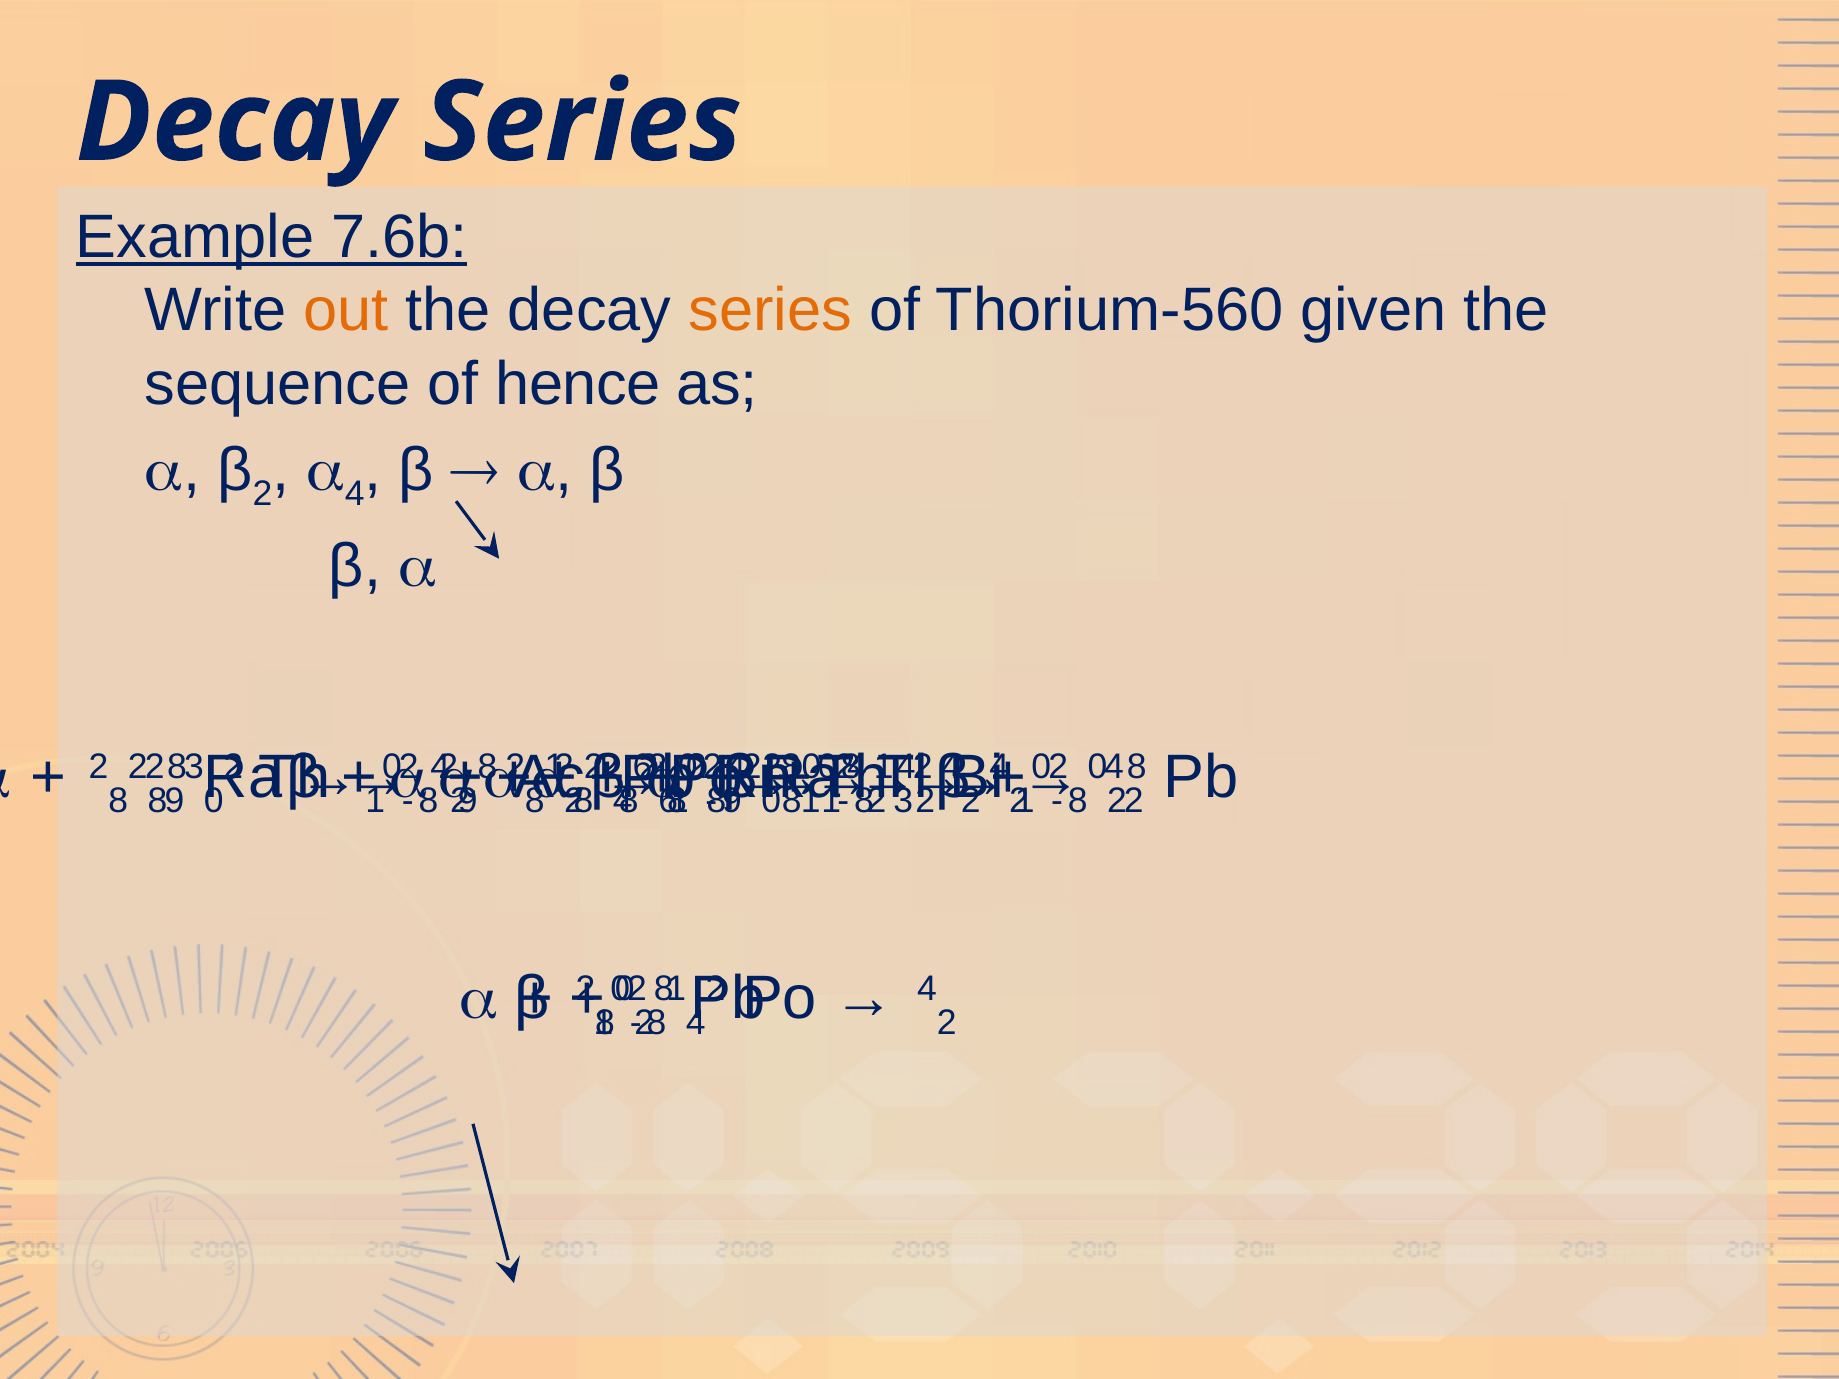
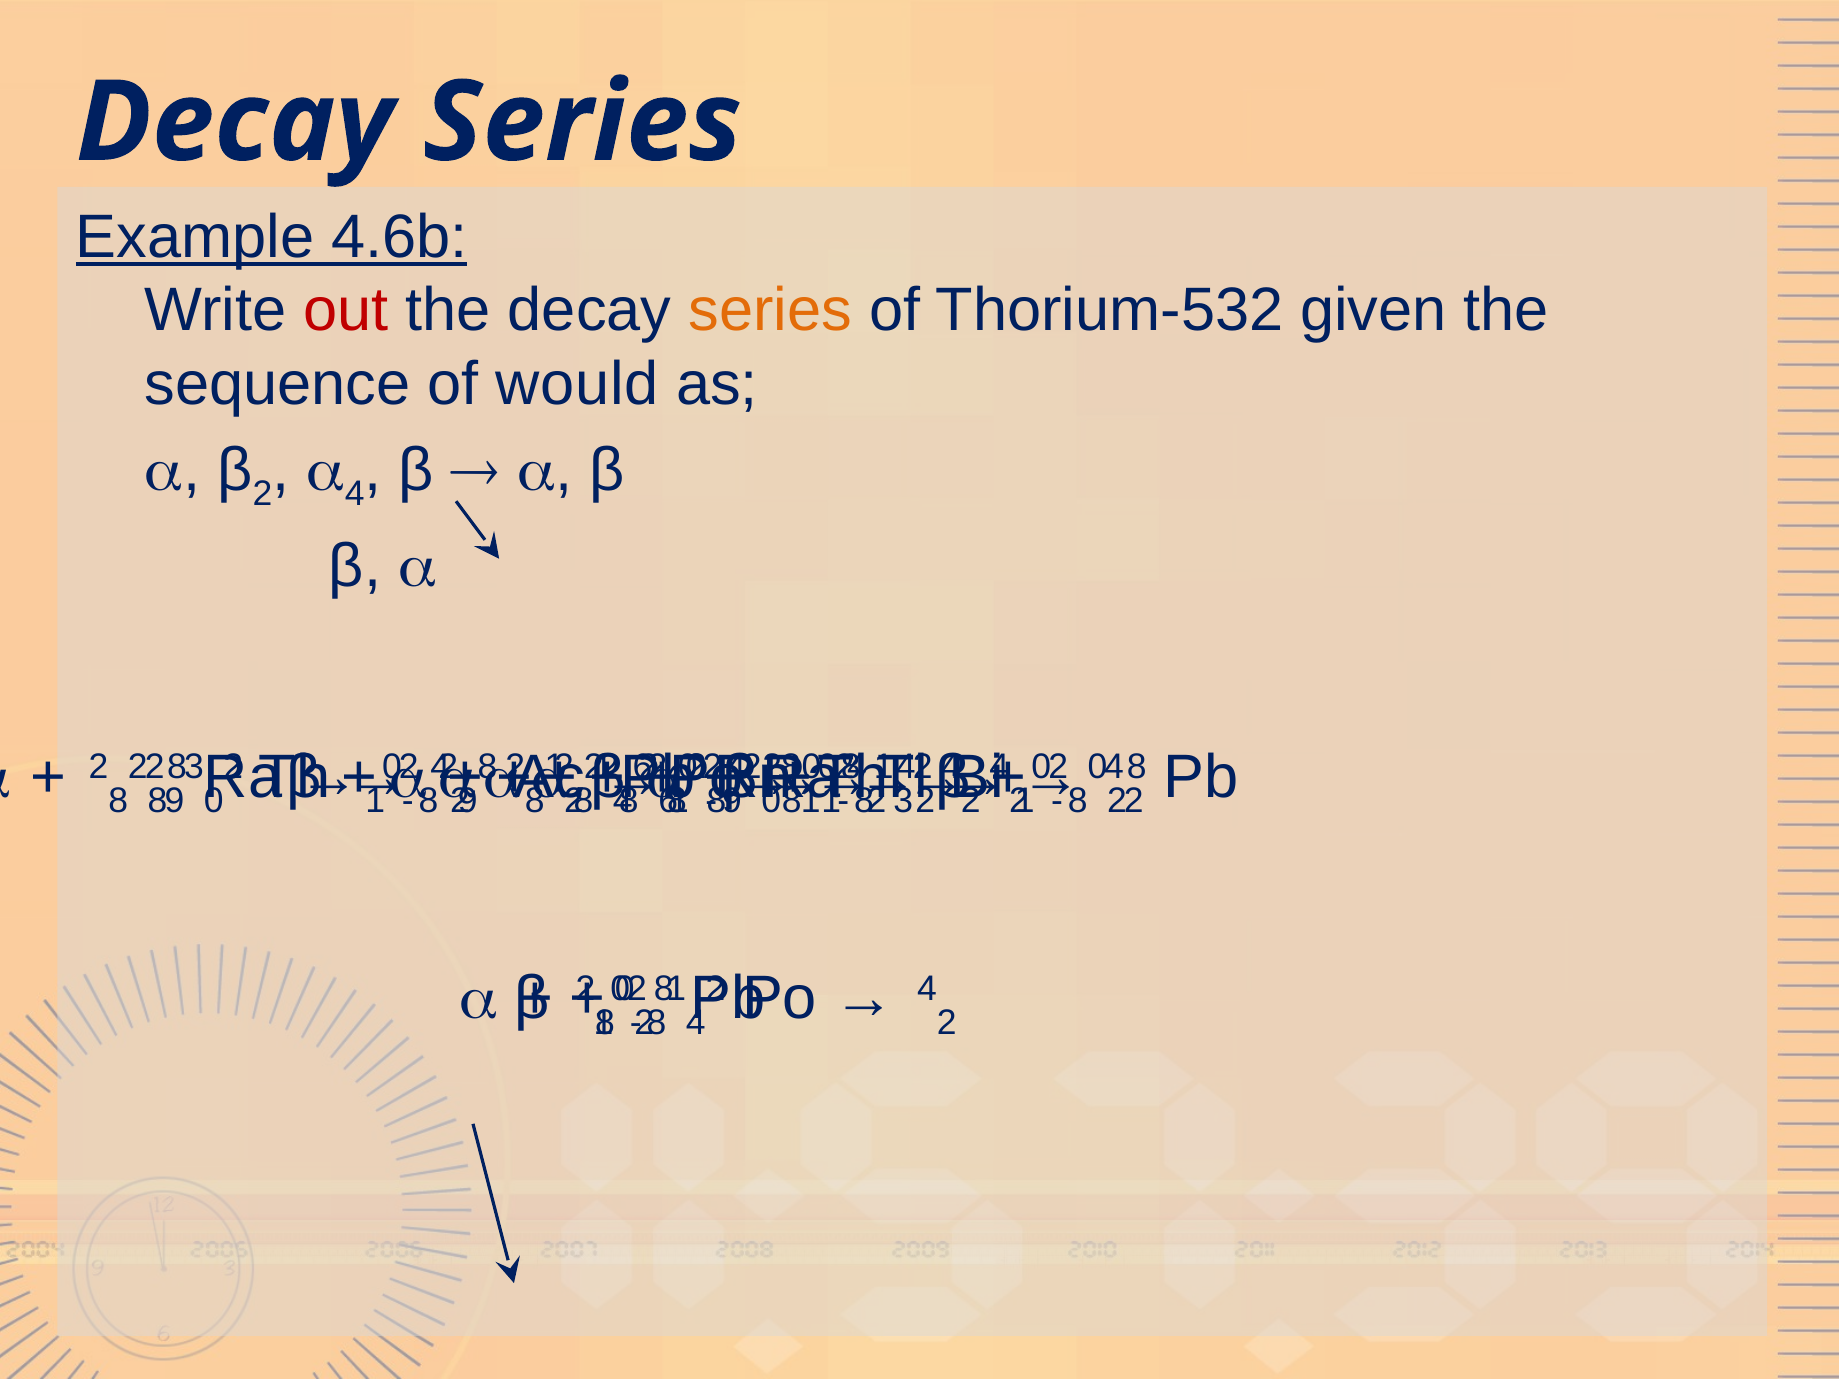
7.6b: 7.6b -> 4.6b
out colour: orange -> red
Thorium-560: Thorium-560 -> Thorium-532
hence: hence -> would
